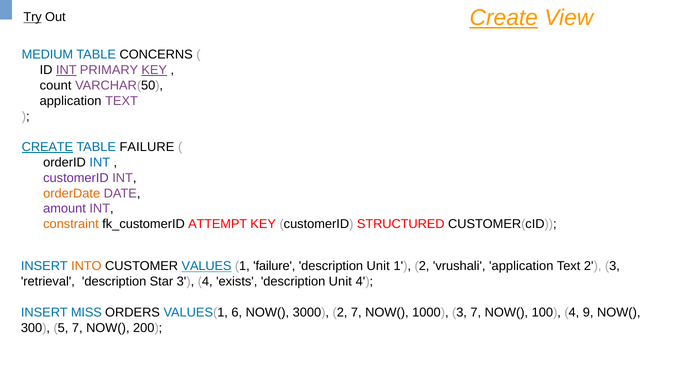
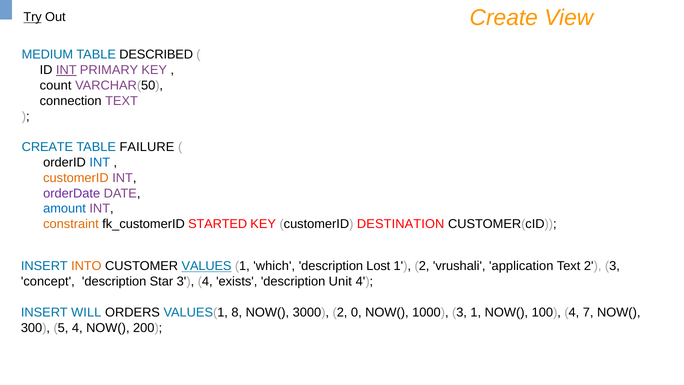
Create at (504, 18) underline: present -> none
CONCERNS: CONCERNS -> DESCRIBED
KEY at (154, 70) underline: present -> none
application at (71, 101): application -> connection
CREATE at (47, 147) underline: present -> none
customerID at (76, 178) colour: purple -> orange
orderDate colour: orange -> purple
amount colour: purple -> blue
ATTEMPT: ATTEMPT -> STARTED
STRUCTURED: STRUCTURED -> DESTINATION
1 failure: failure -> which
Unit at (378, 266): Unit -> Lost
retrieval: retrieval -> concept
MISS: MISS -> WILL
6: 6 -> 8
2 7: 7 -> 0
3 7: 7 -> 1
9: 9 -> 7
5 7: 7 -> 4
